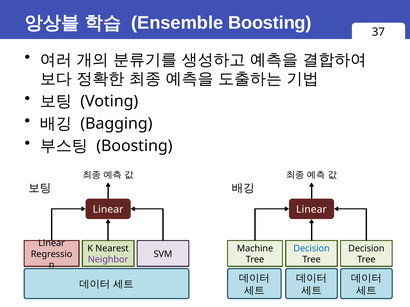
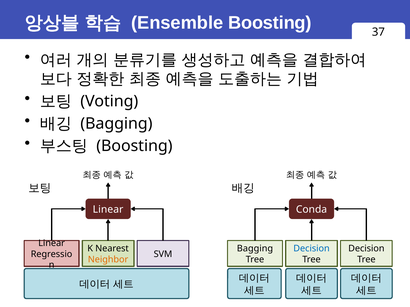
Linear at (311, 210): Linear -> Conda
Machine at (255, 249): Machine -> Bagging
Neighbor colour: purple -> orange
